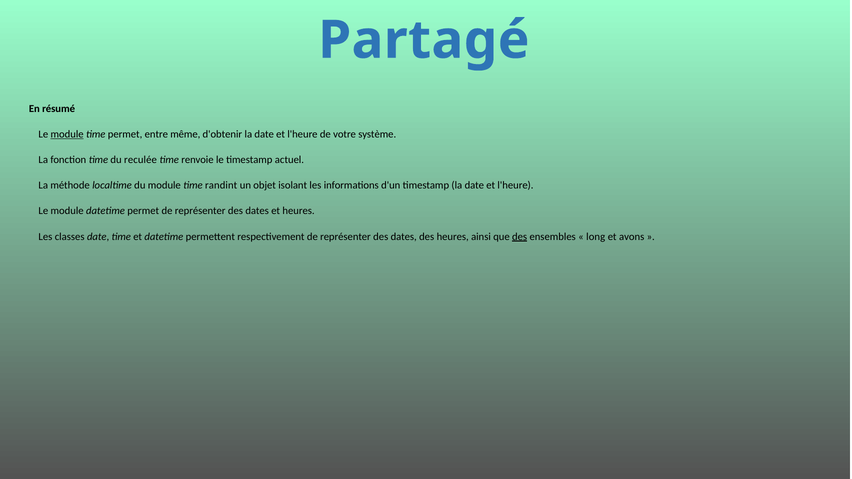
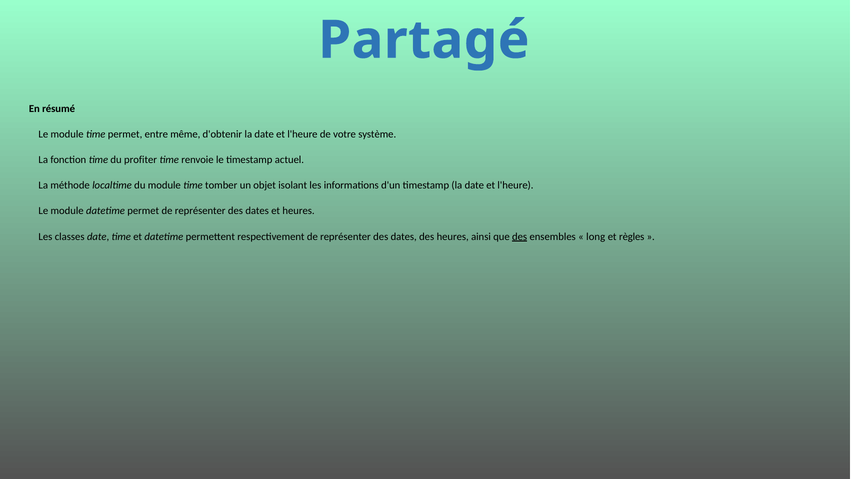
module at (67, 134) underline: present -> none
reculée: reculée -> profiter
randint: randint -> tomber
avons: avons -> règles
